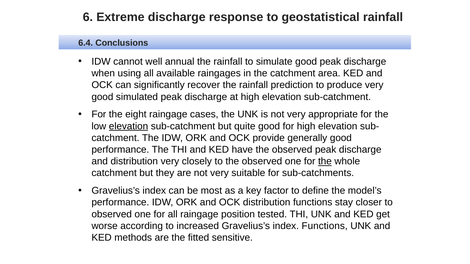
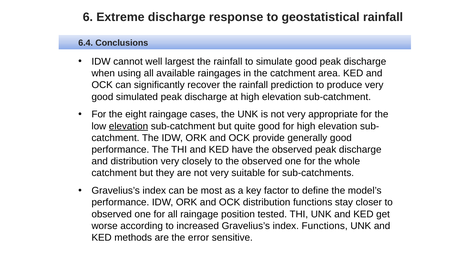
annual: annual -> largest
the at (325, 162) underline: present -> none
fitted: fitted -> error
